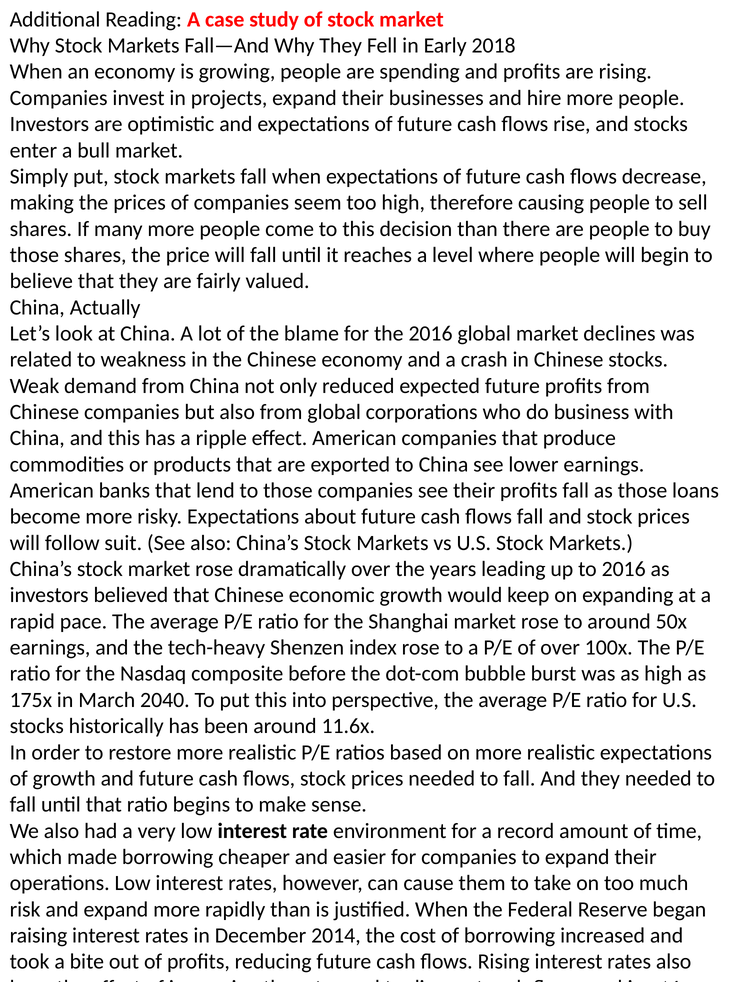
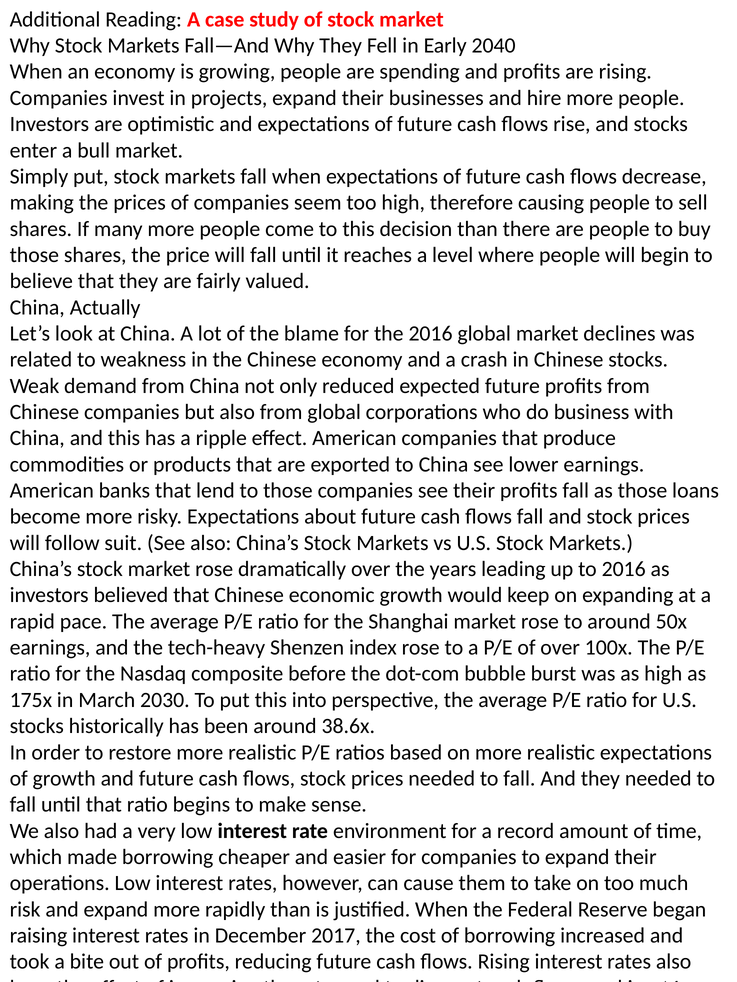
2018: 2018 -> 2040
2040: 2040 -> 2030
11.6x: 11.6x -> 38.6x
2014: 2014 -> 2017
